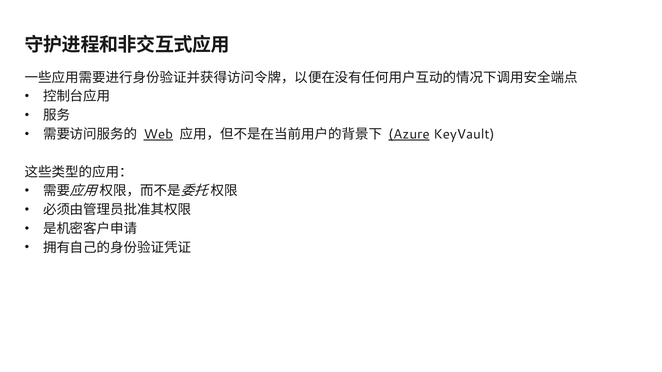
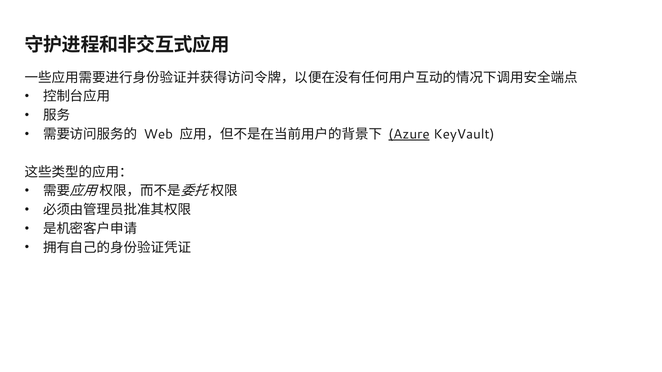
Web underline: present -> none
